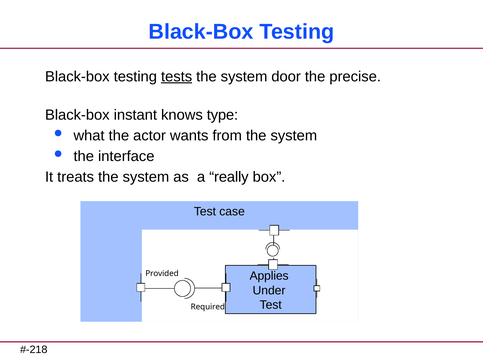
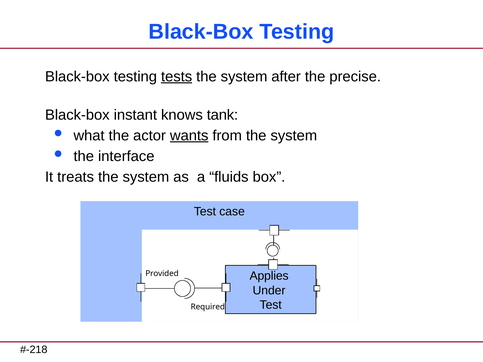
door: door -> after
type: type -> tank
wants underline: none -> present
really: really -> fluids
